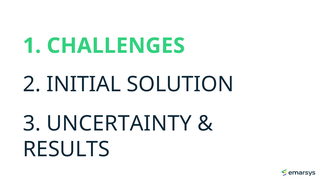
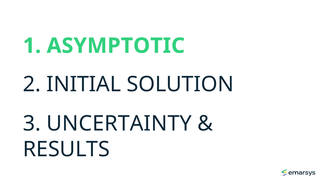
CHALLENGES: CHALLENGES -> ASYMPTOTIC
